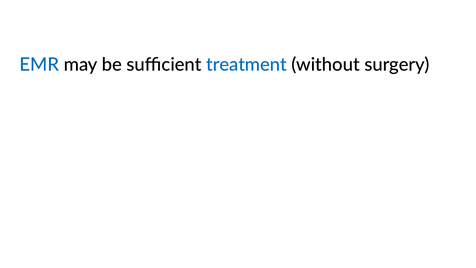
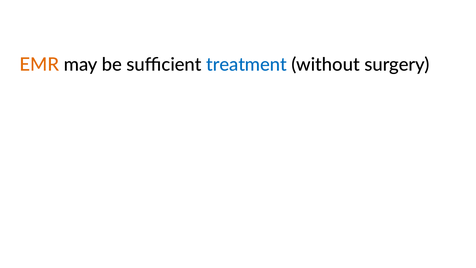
EMR colour: blue -> orange
